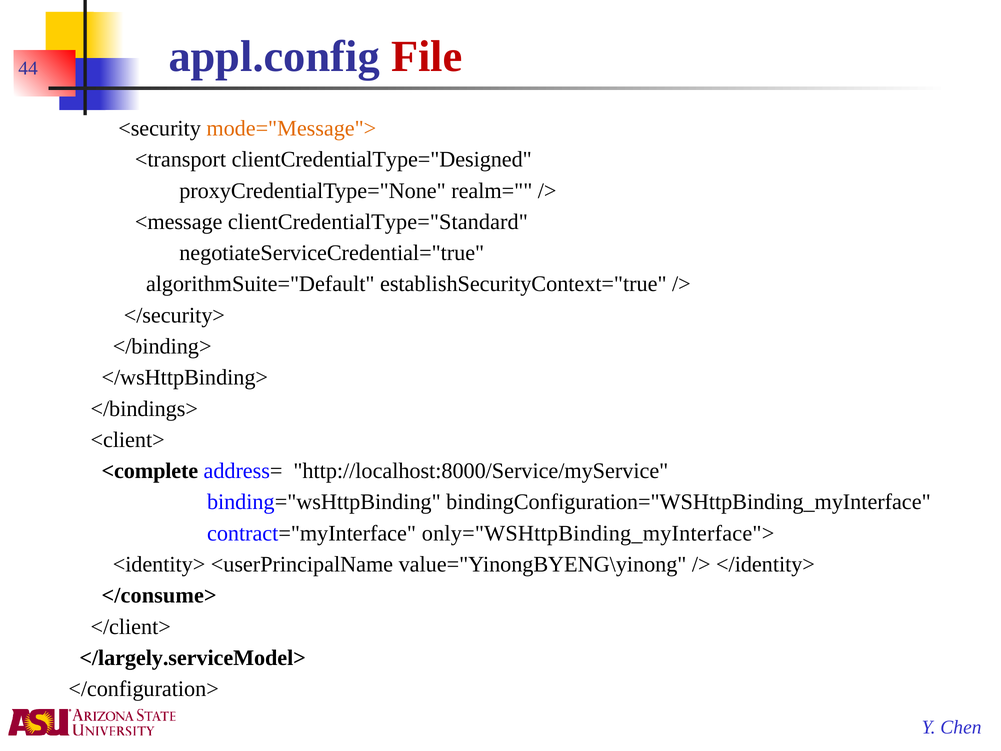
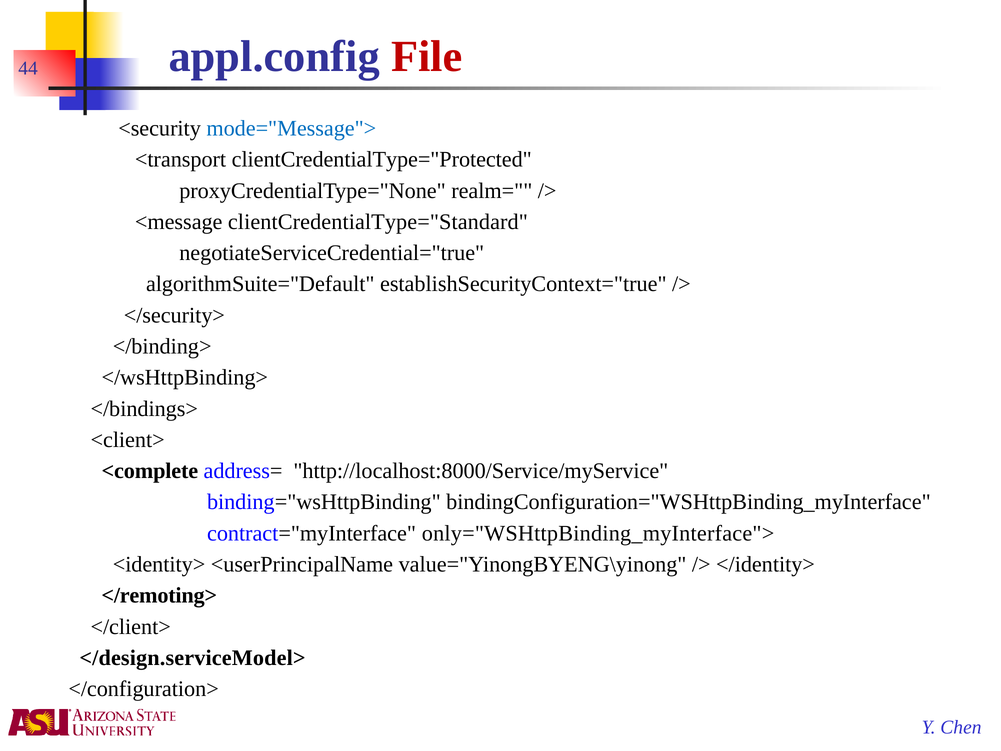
mode="Message"> colour: orange -> blue
clientCredentialType="Designed: clientCredentialType="Designed -> clientCredentialType="Protected
</consume>: </consume> -> </remoting>
</largely.serviceModel>: </largely.serviceModel> -> </design.serviceModel>
